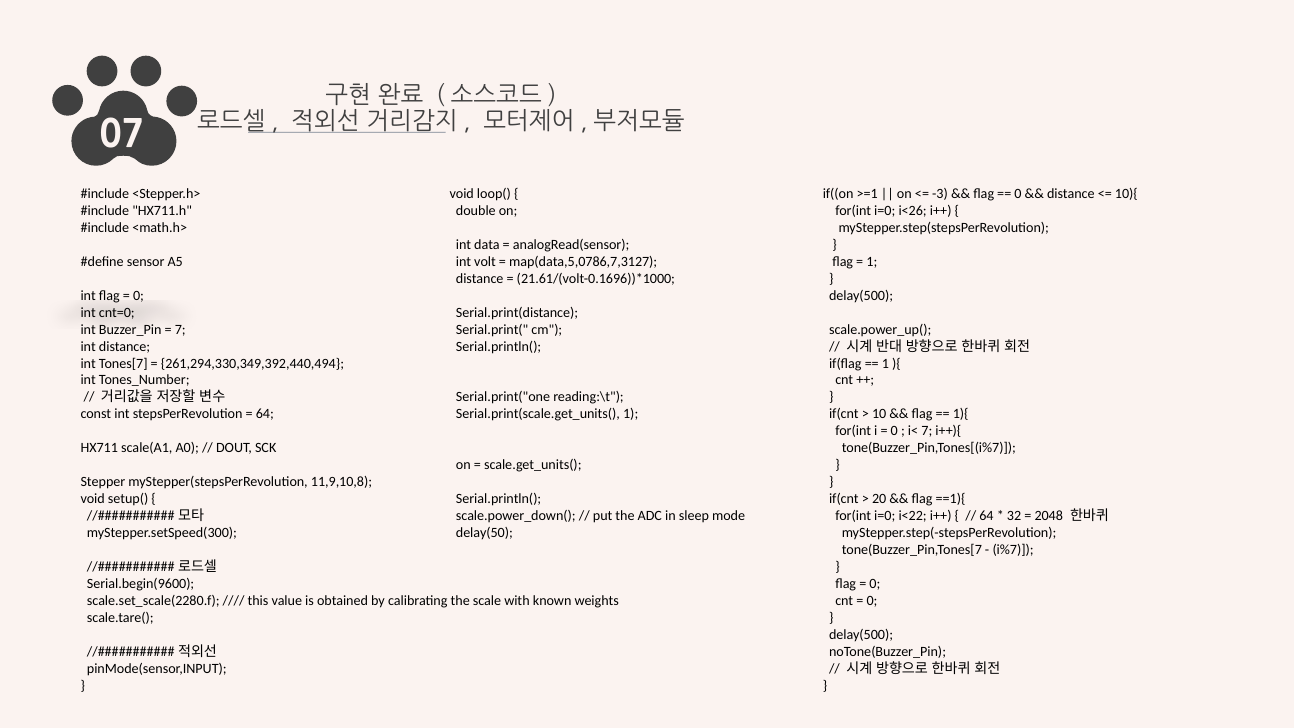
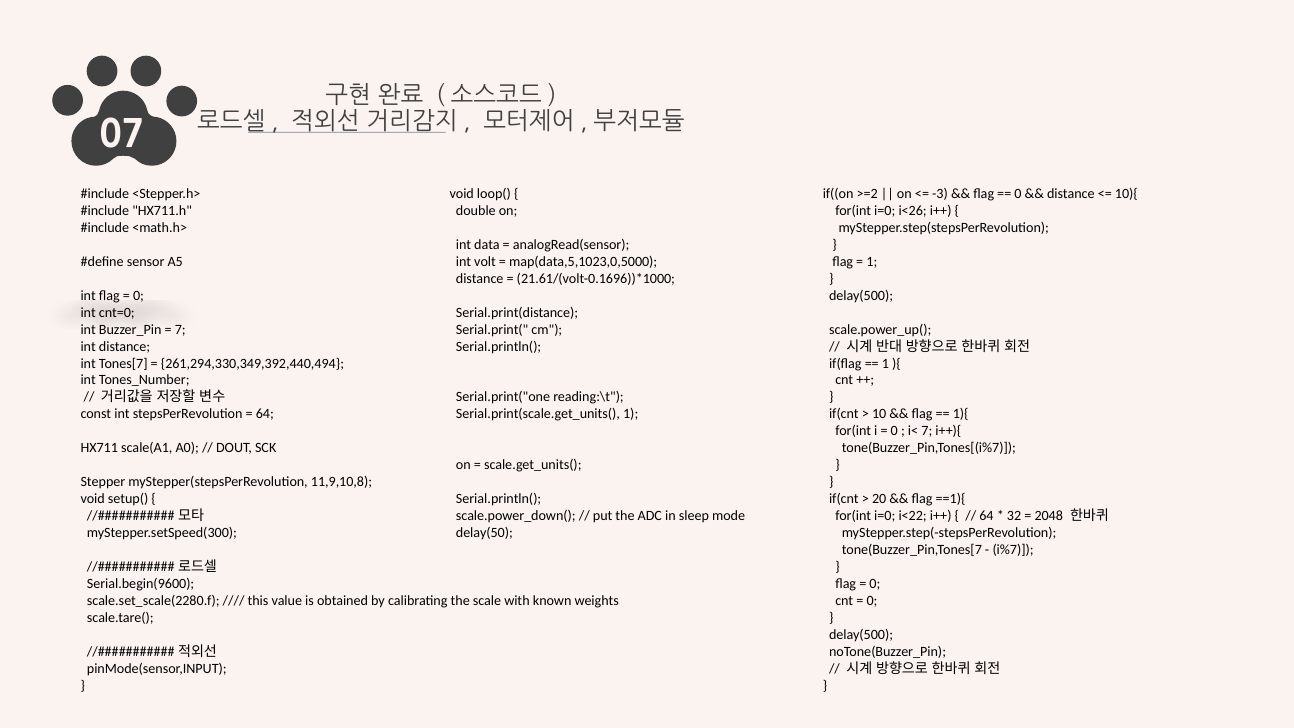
>=1: >=1 -> >=2
map(data,5,0786,7,3127: map(data,5,0786,7,3127 -> map(data,5,1023,0,5000
